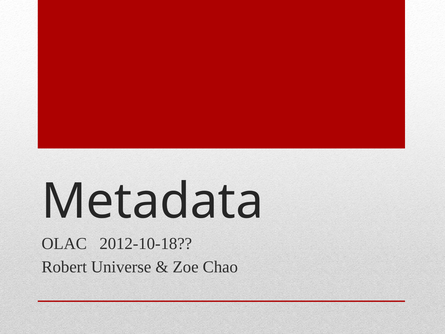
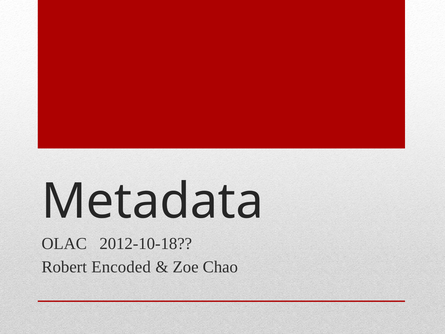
Universe: Universe -> Encoded
